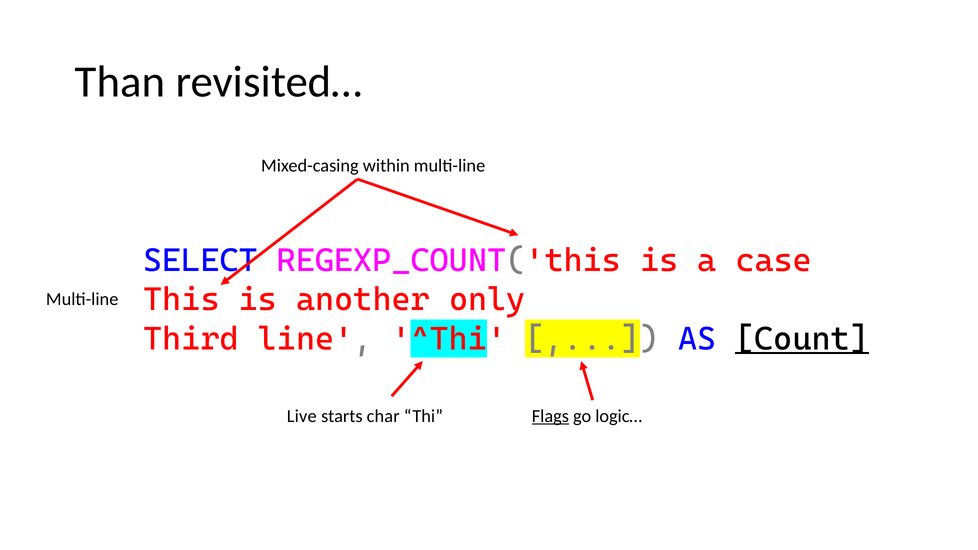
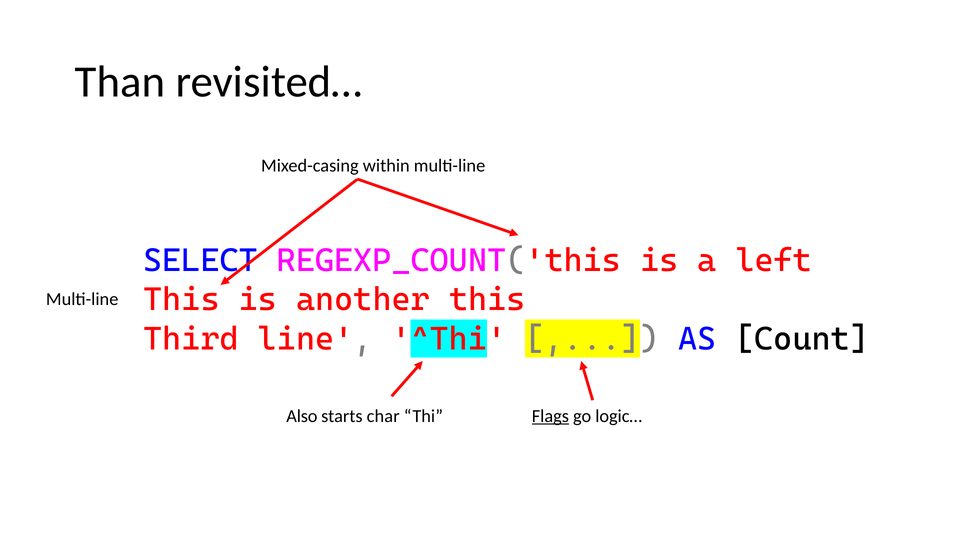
case: case -> left
another only: only -> this
Count underline: present -> none
Live: Live -> Also
